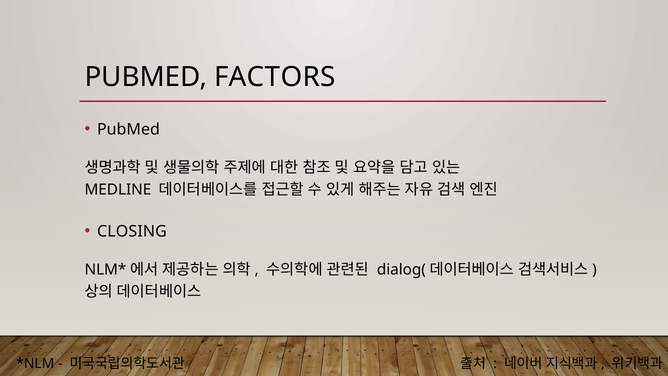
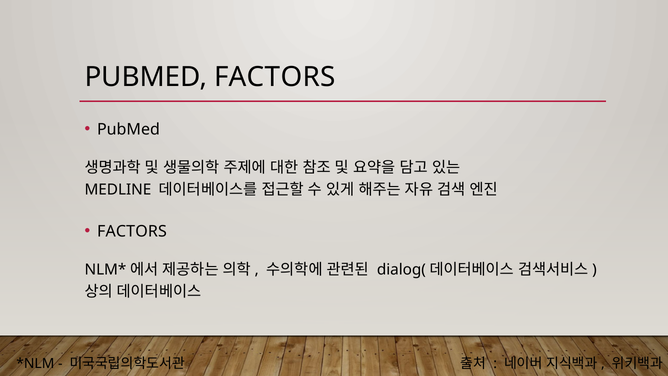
CLOSING at (132, 231): CLOSING -> FACTORS
